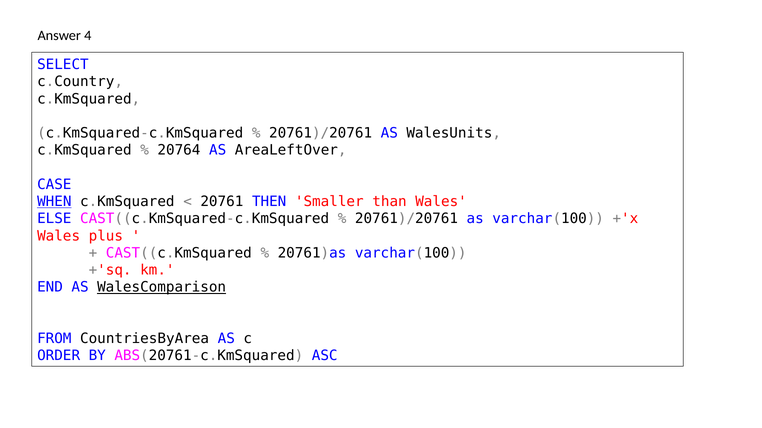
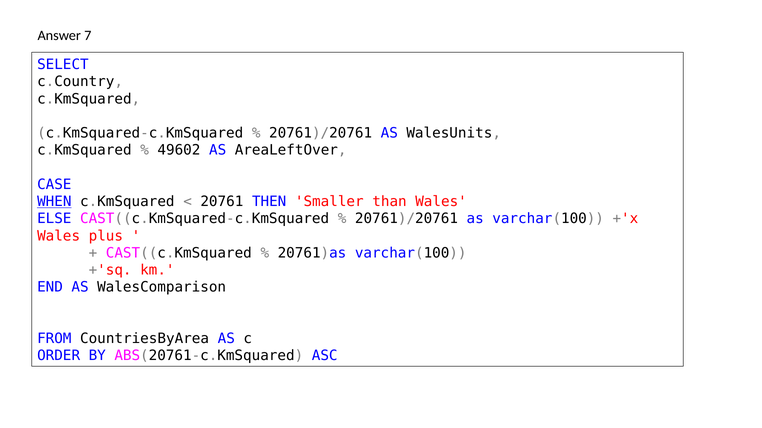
4: 4 -> 7
20764: 20764 -> 49602
WalesComparison underline: present -> none
